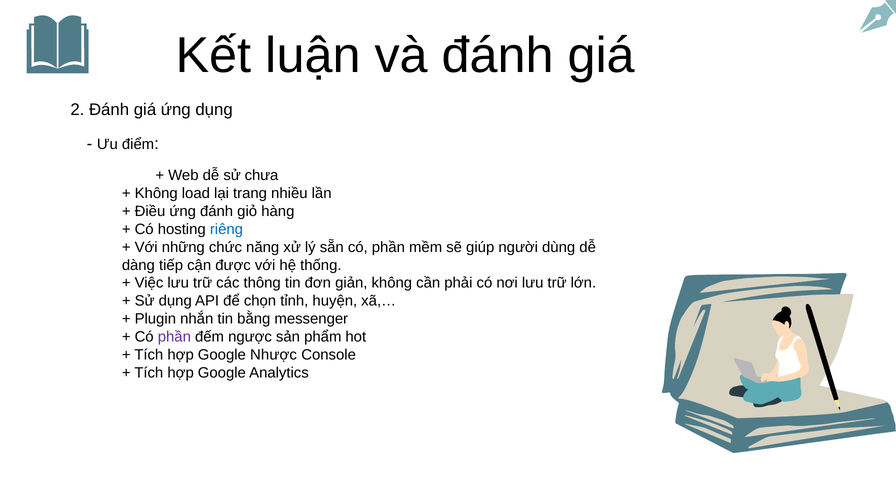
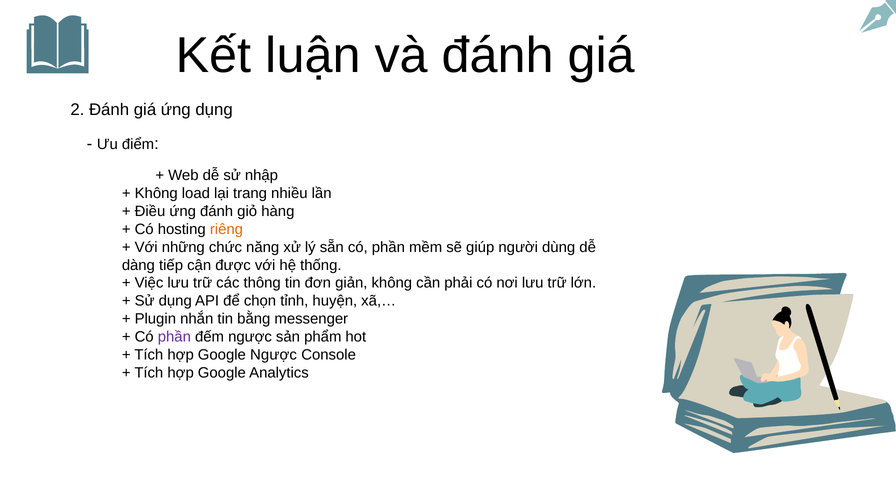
chưa: chưa -> nhập
riêng colour: blue -> orange
Google Nhược: Nhược -> Ngược
